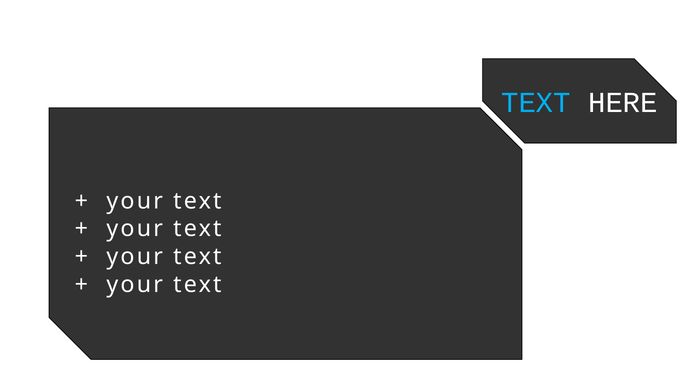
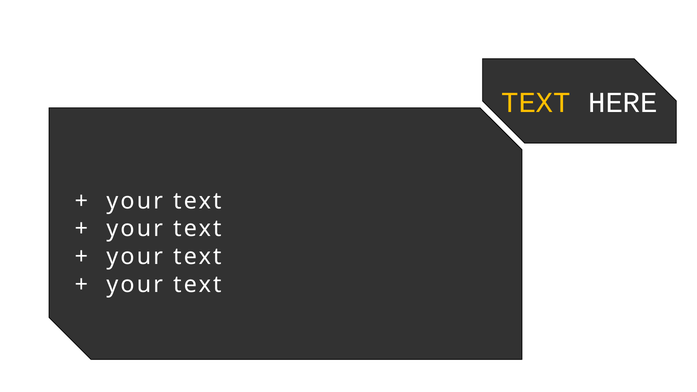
TEXT at (536, 103) colour: light blue -> yellow
